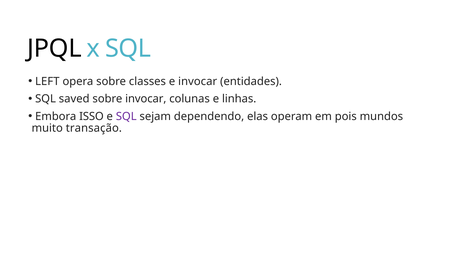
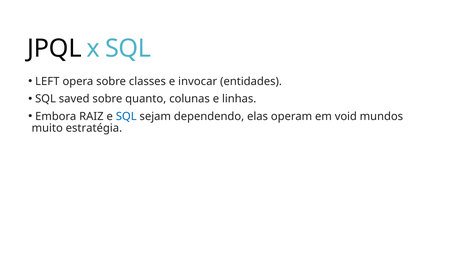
sobre invocar: invocar -> quanto
ISSO: ISSO -> RAIZ
SQL at (126, 116) colour: purple -> blue
pois: pois -> void
transação: transação -> estratégia
